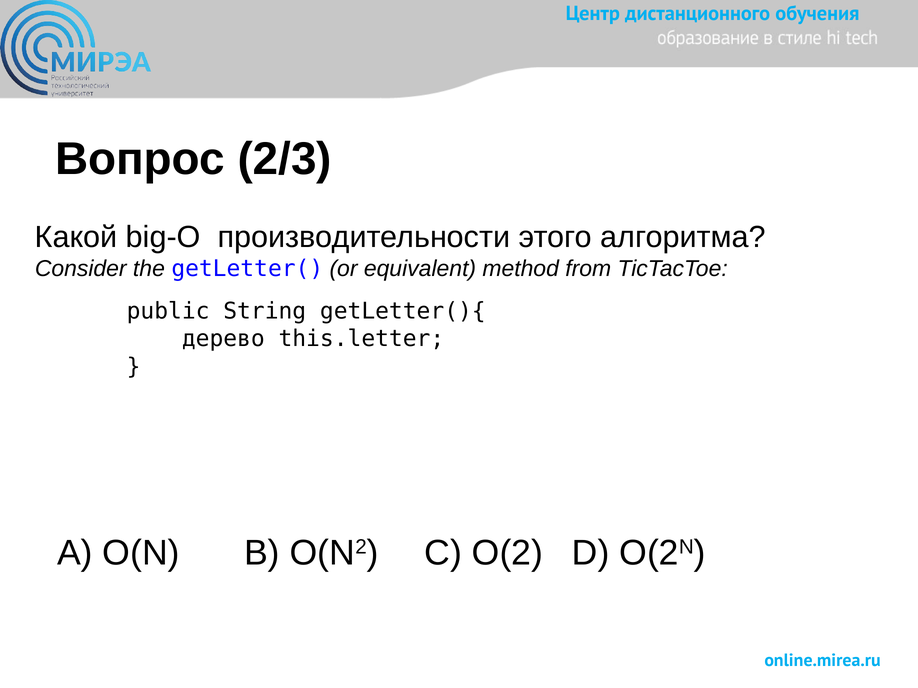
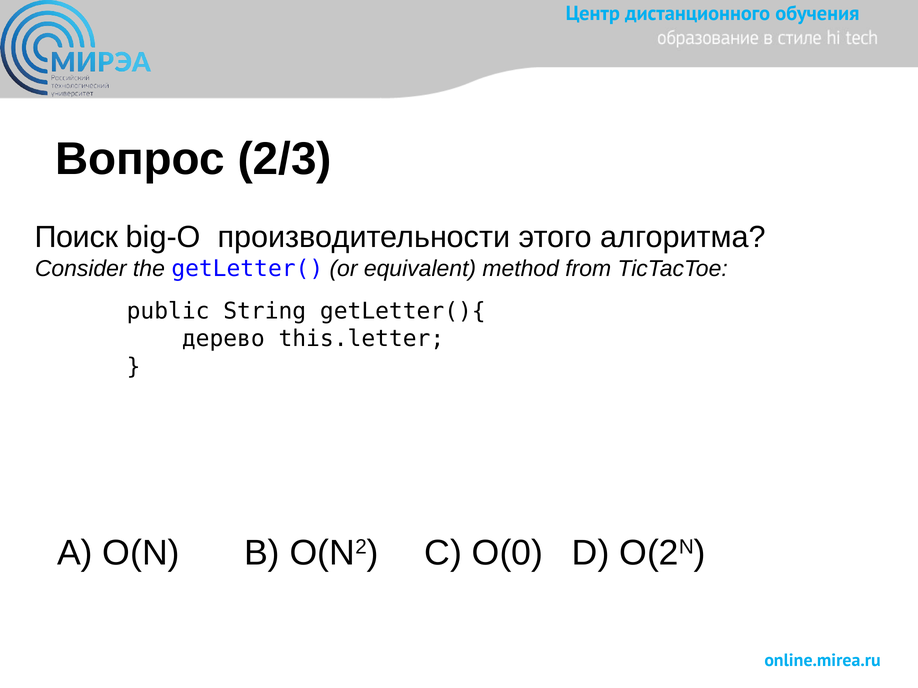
Какой: Какой -> Поиск
O(2: O(2 -> O(0
